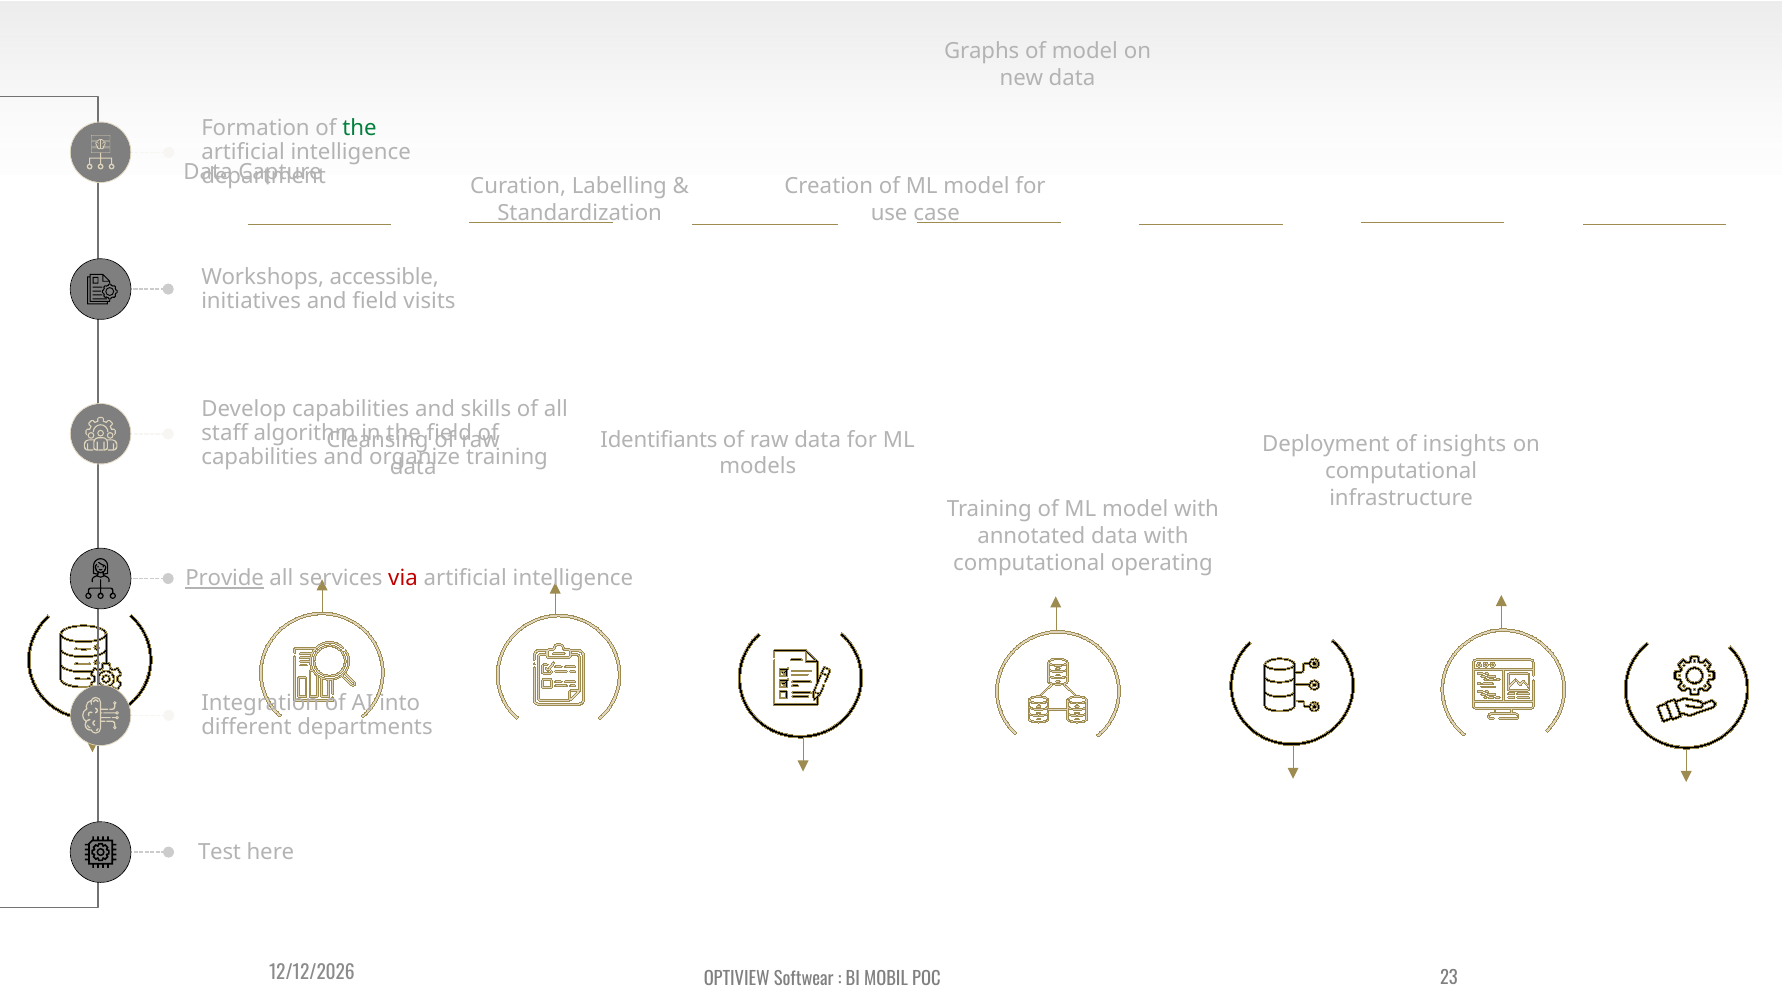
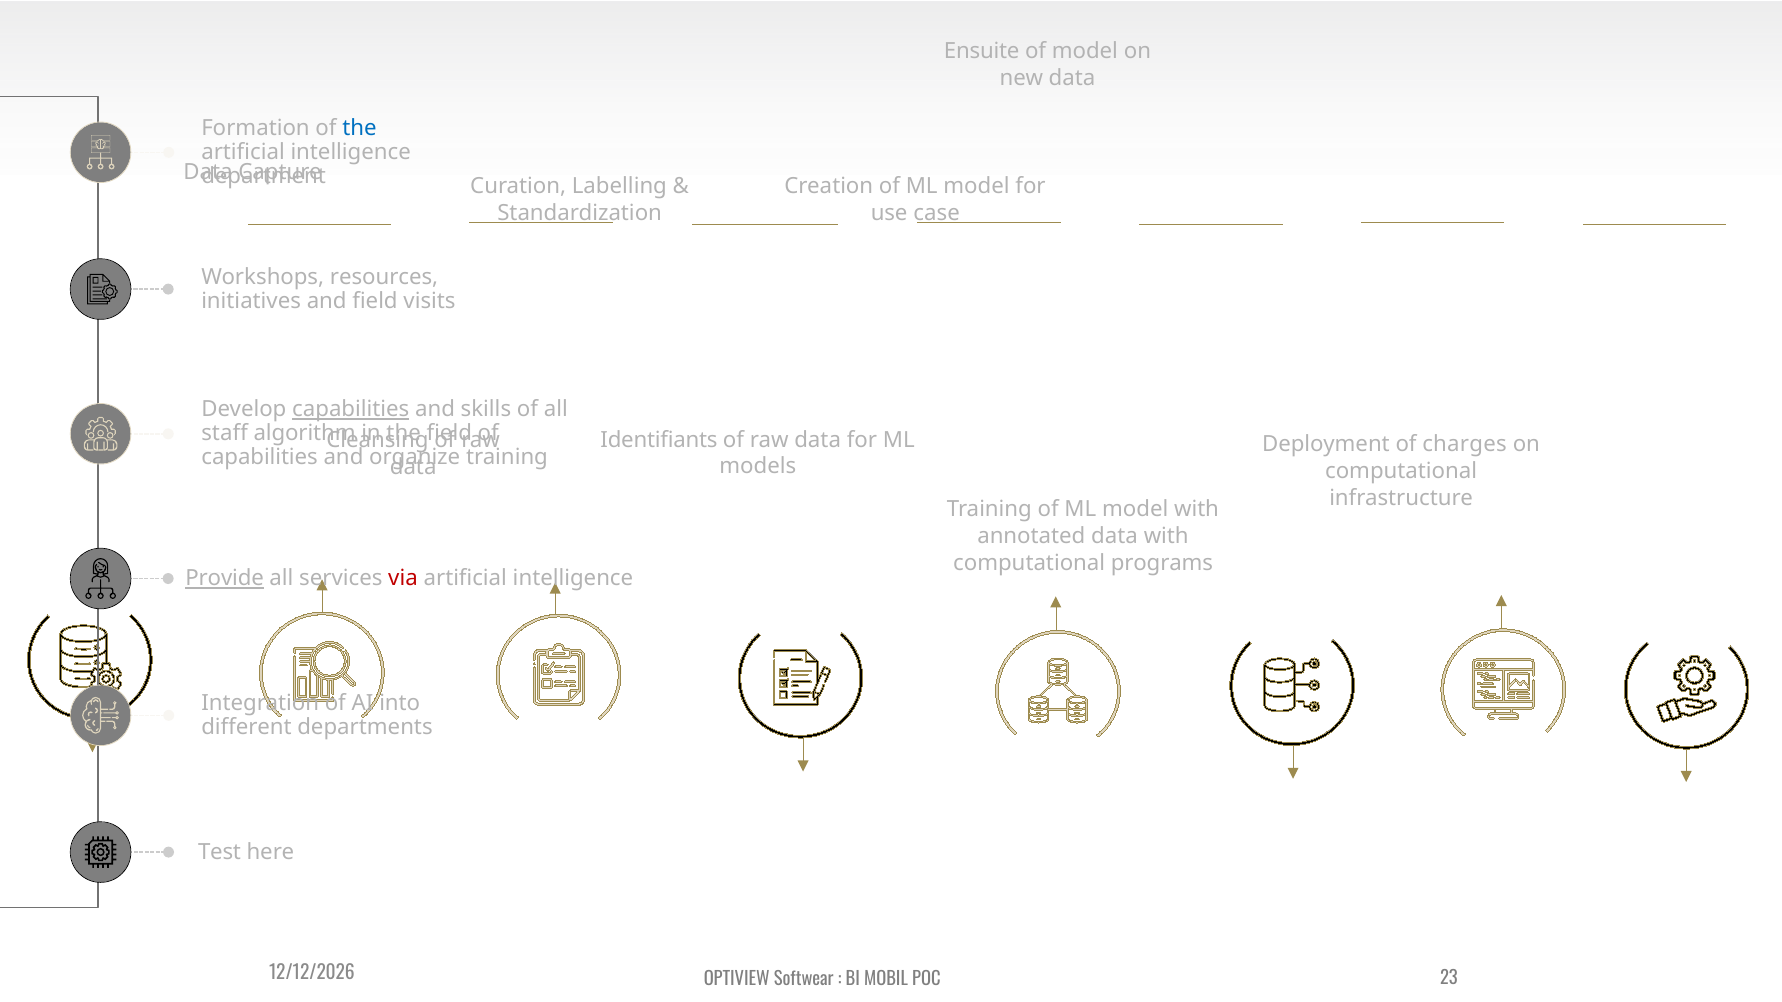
Graphs: Graphs -> Ensuite
the at (360, 128) colour: green -> blue
accessible: accessible -> resources
capabilities at (351, 410) underline: none -> present
insights: insights -> charges
operating: operating -> programs
